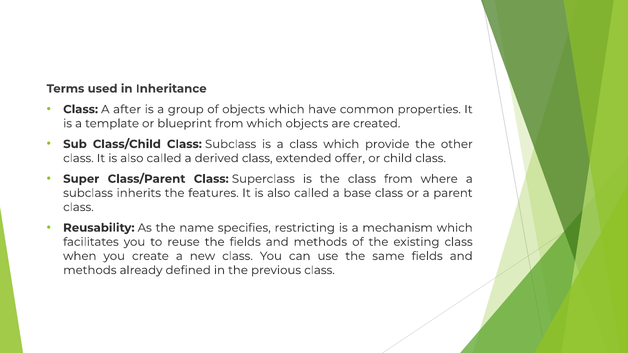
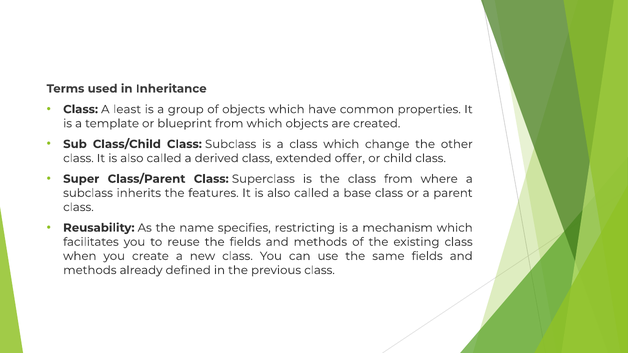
after: after -> least
provide: provide -> change
